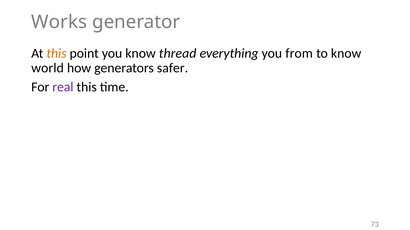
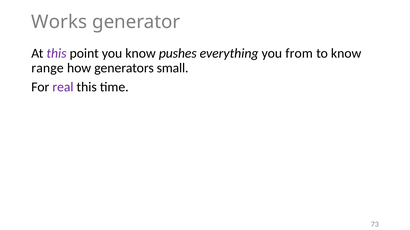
this at (56, 53) colour: orange -> purple
thread: thread -> pushes
world: world -> range
safer: safer -> small
